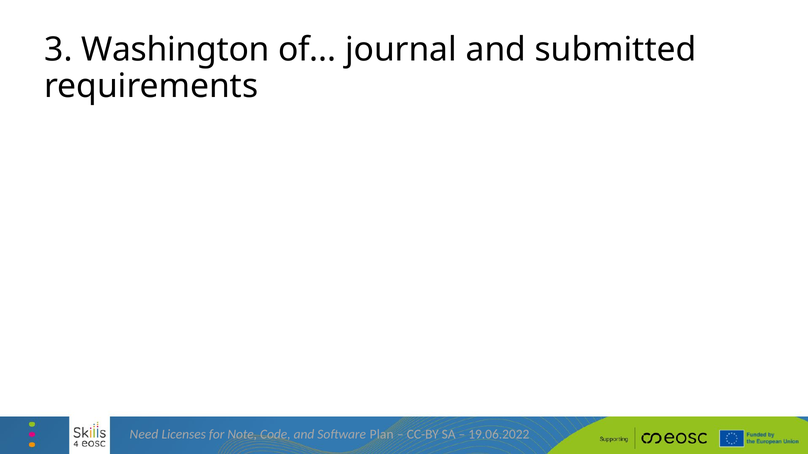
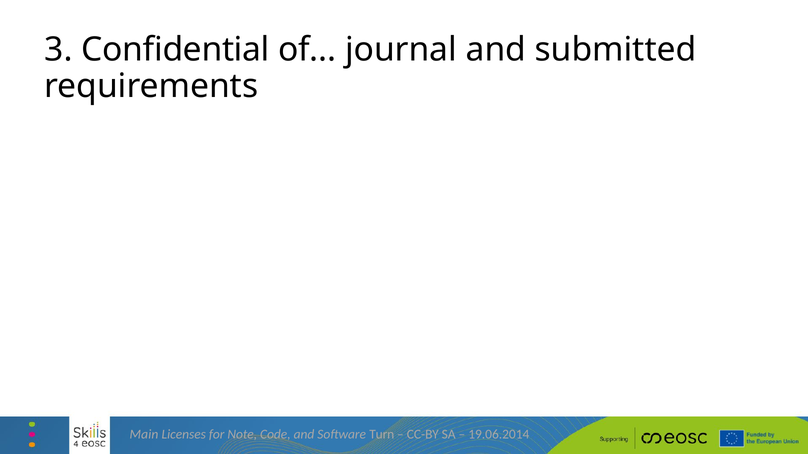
Washington: Washington -> Confidential
Need: Need -> Main
Plan: Plan -> Turn
19.06.2022: 19.06.2022 -> 19.06.2014
